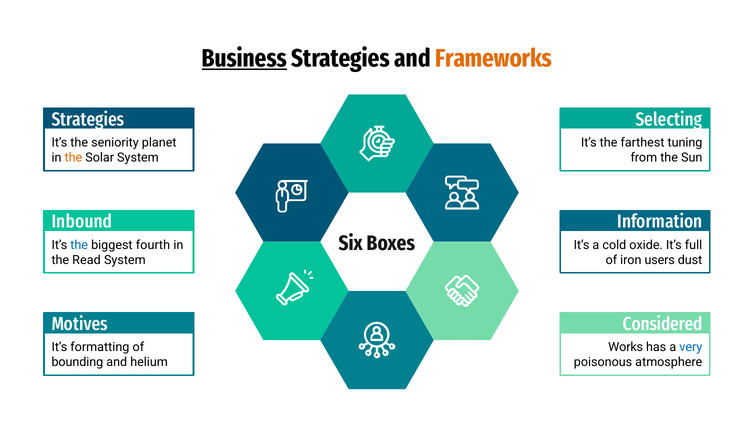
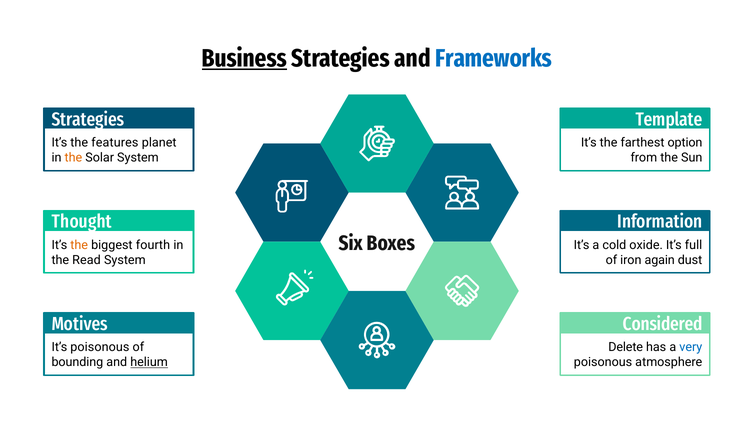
Frameworks colour: orange -> blue
Selecting: Selecting -> Template
seniority: seniority -> features
tuning: tuning -> option
Inbound: Inbound -> Thought
the at (79, 245) colour: blue -> orange
users: users -> again
It’s formatting: formatting -> poisonous
Works: Works -> Delete
helium underline: none -> present
